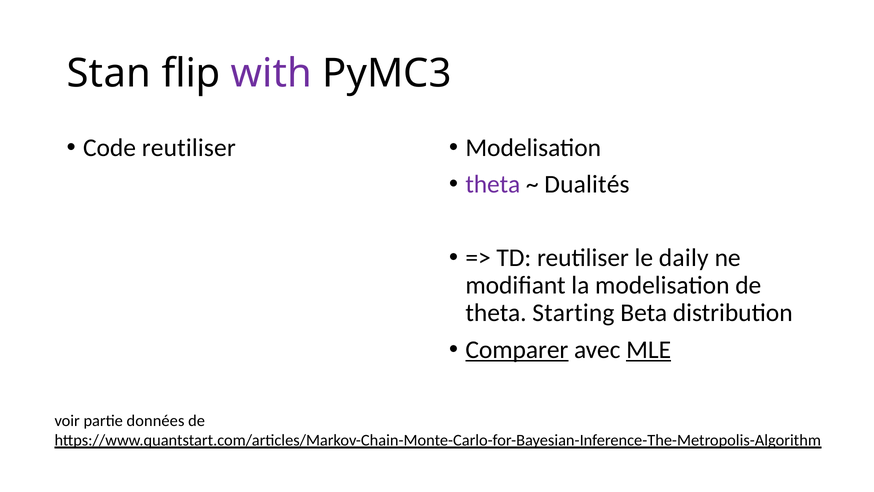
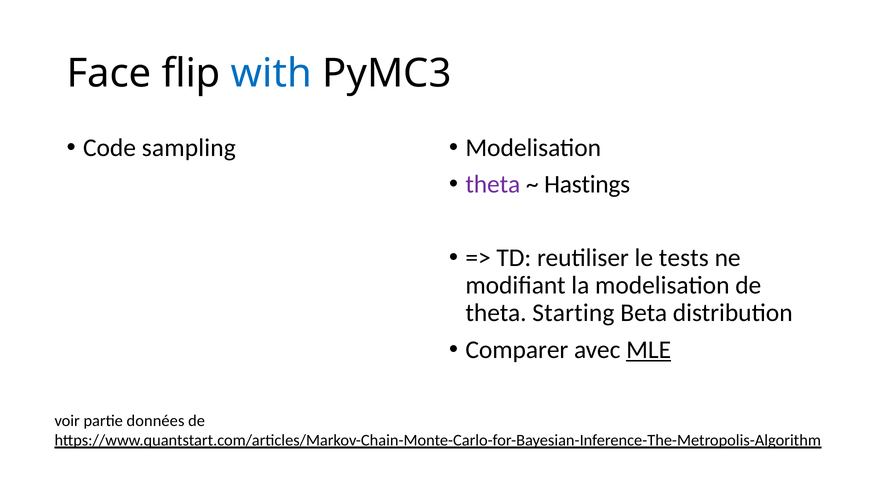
Stan: Stan -> Face
with colour: purple -> blue
Code reutiliser: reutiliser -> sampling
Dualités: Dualités -> Hastings
daily: daily -> tests
Comparer underline: present -> none
